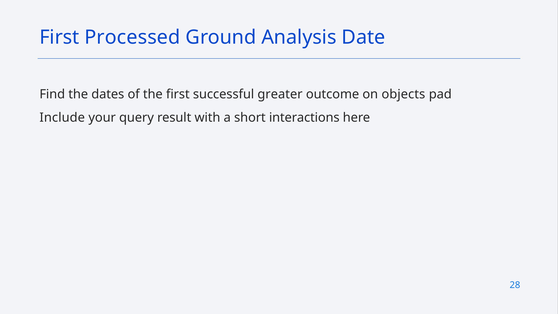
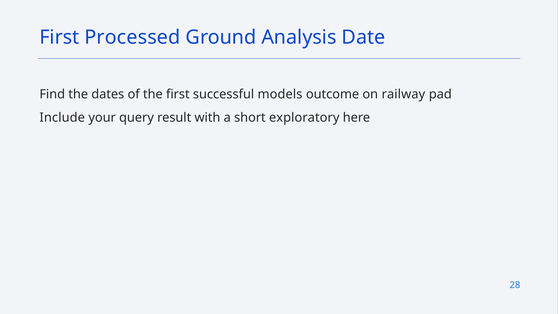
greater: greater -> models
objects: objects -> railway
interactions: interactions -> exploratory
